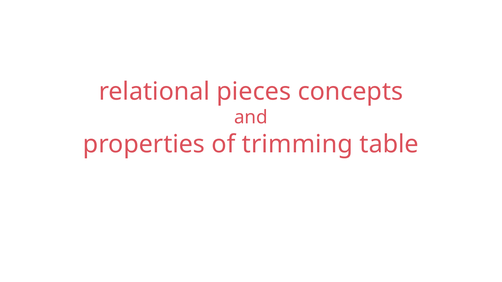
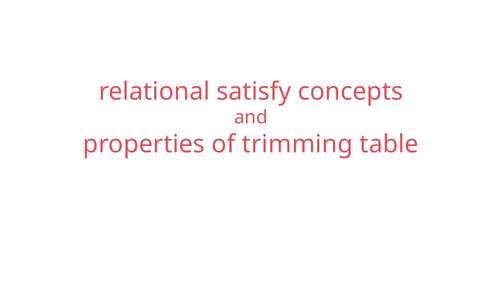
pieces: pieces -> satisfy
